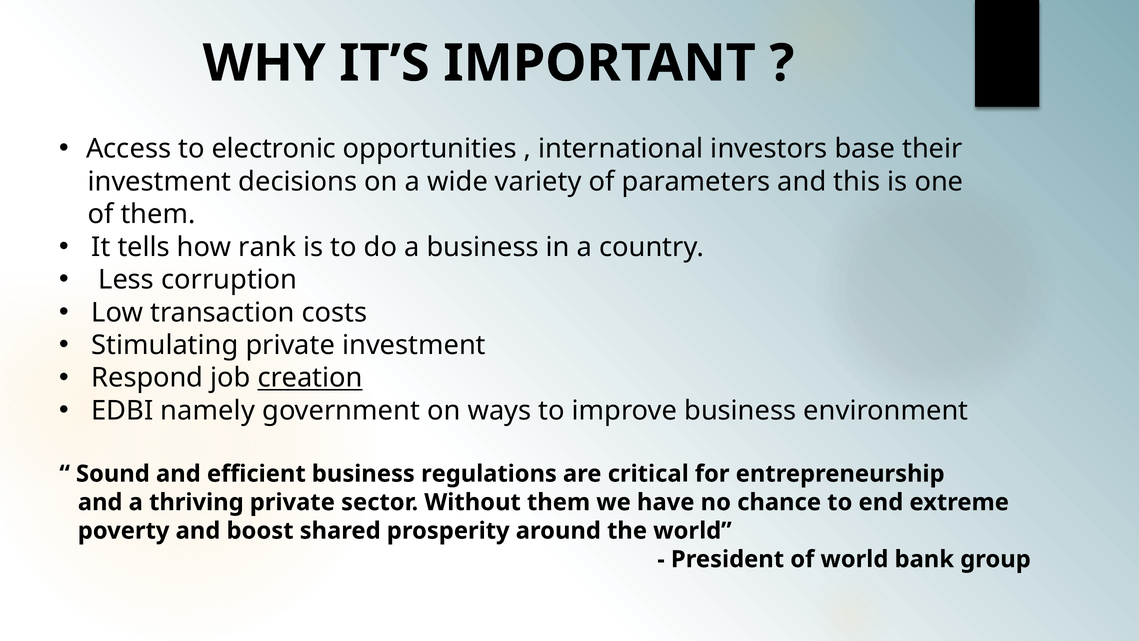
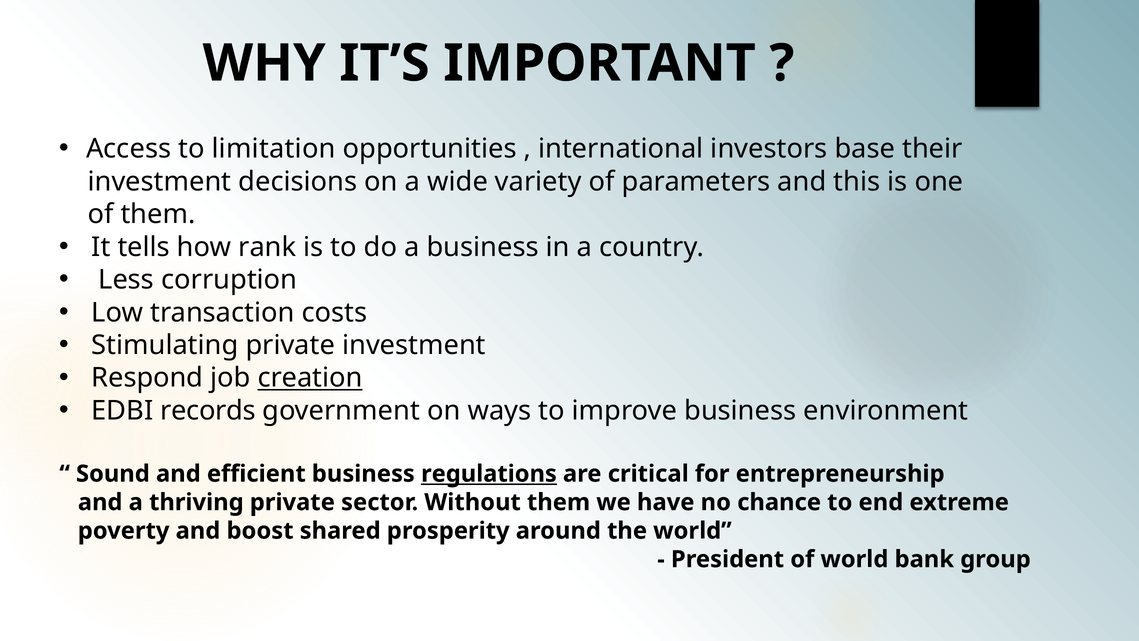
electronic: electronic -> limitation
namely: namely -> records
regulations underline: none -> present
